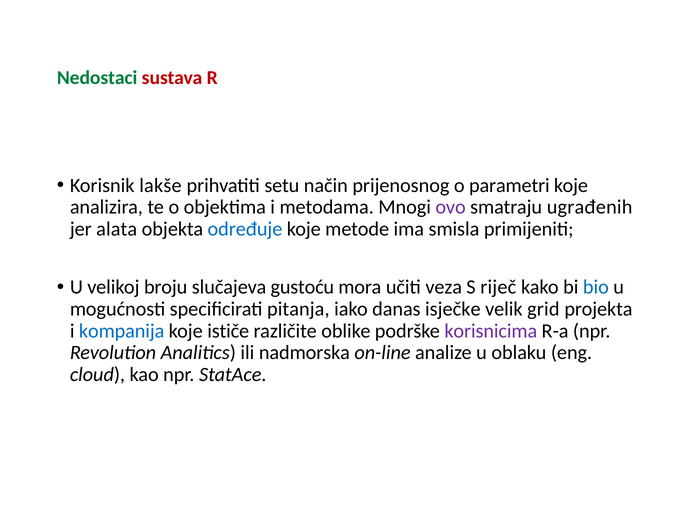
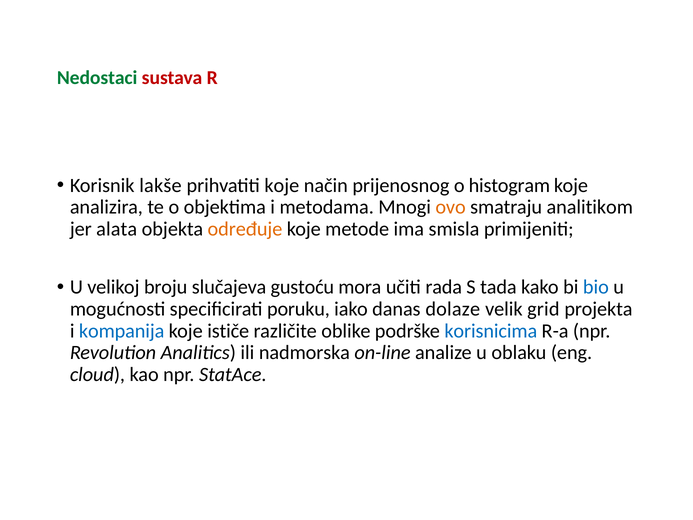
prihvatiti setu: setu -> koje
parametri: parametri -> histogram
ovo colour: purple -> orange
ugrađenih: ugrađenih -> analitikom
određuje colour: blue -> orange
veza: veza -> rada
riječ: riječ -> tada
pitanja: pitanja -> poruku
isječke: isječke -> dolaze
korisnicima colour: purple -> blue
